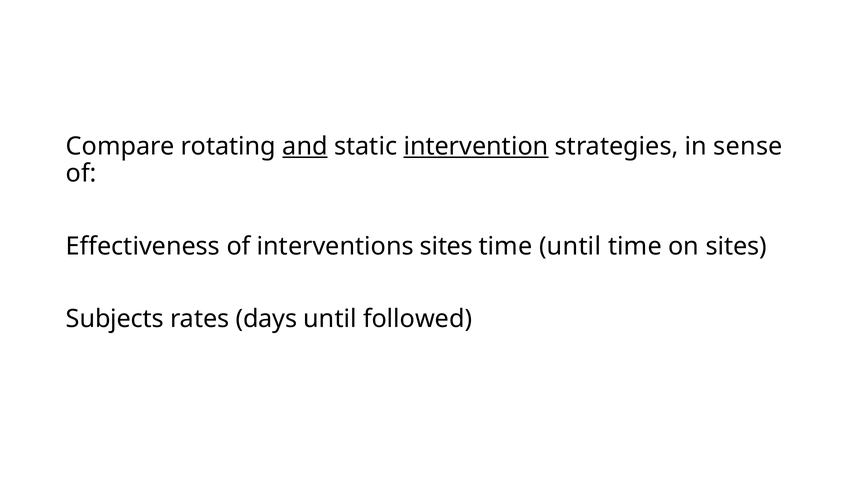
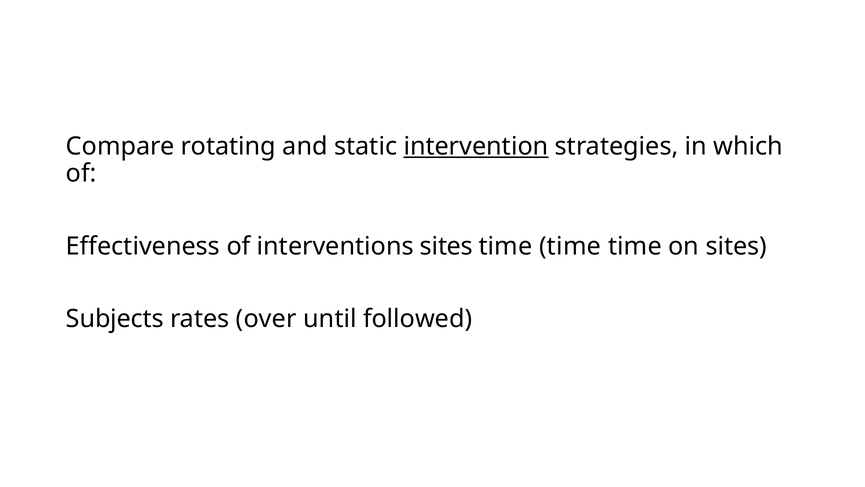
and underline: present -> none
sense: sense -> which
until at (570, 246): until -> time
days: days -> over
